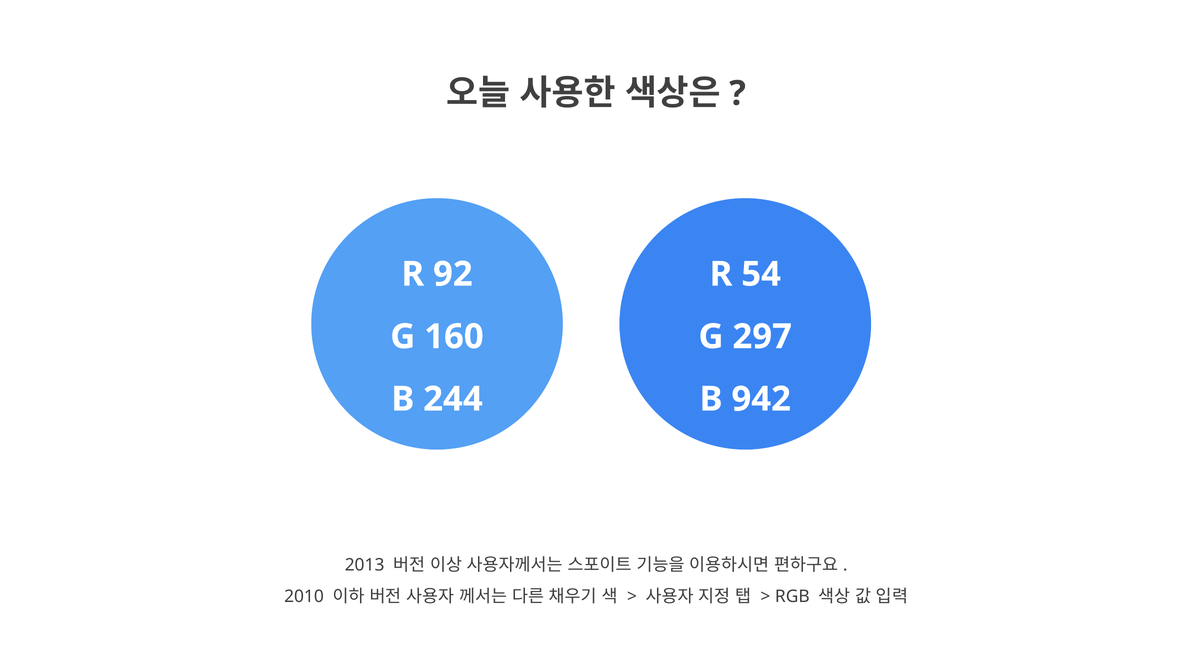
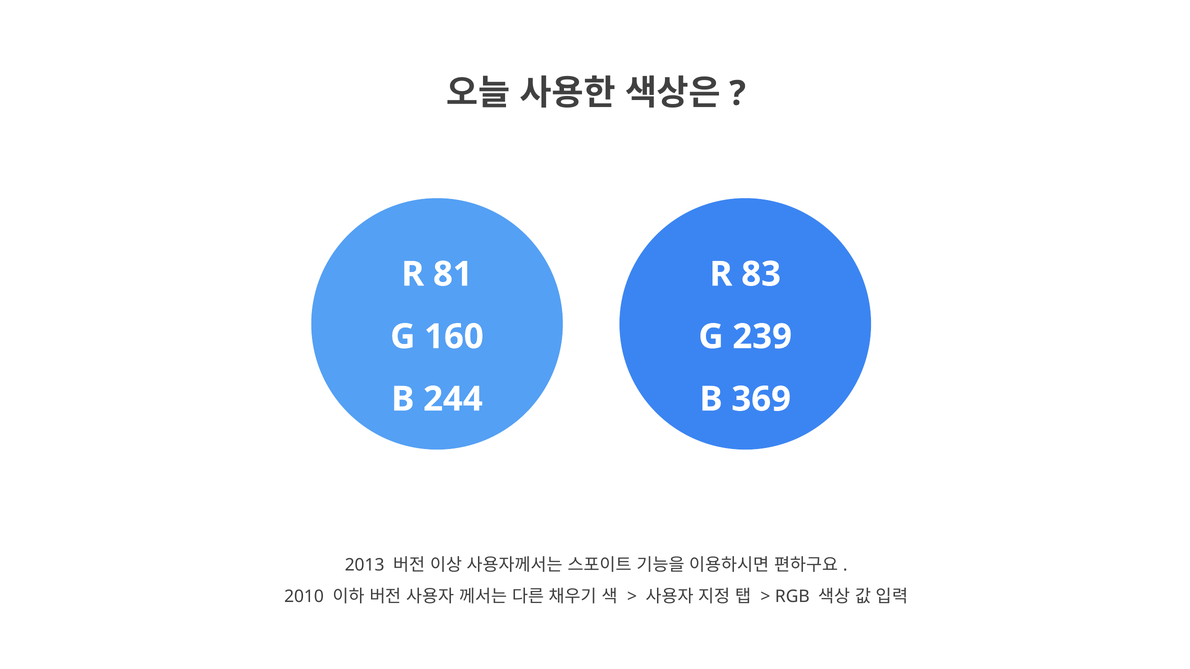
92: 92 -> 81
54: 54 -> 83
297: 297 -> 239
942: 942 -> 369
